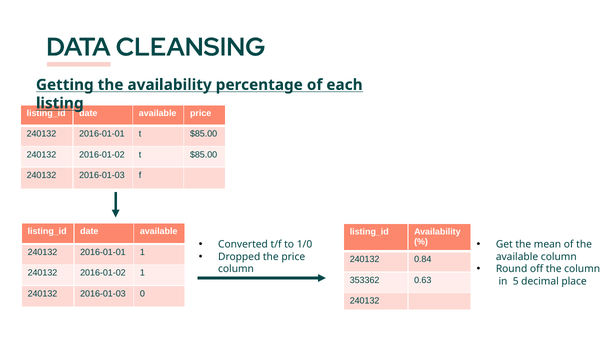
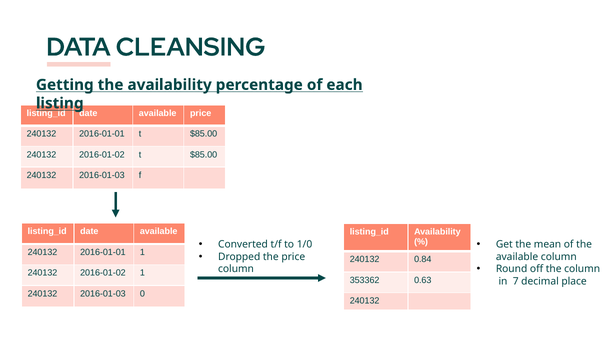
5: 5 -> 7
